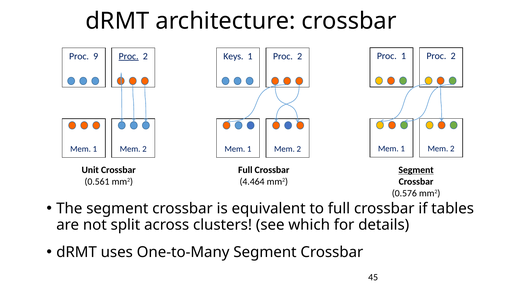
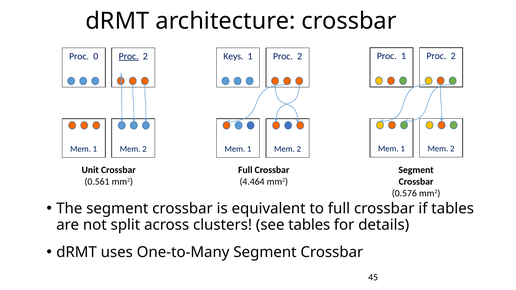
9: 9 -> 0
Segment at (416, 170) underline: present -> none
see which: which -> tables
